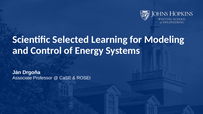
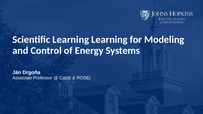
Scientific Selected: Selected -> Learning
